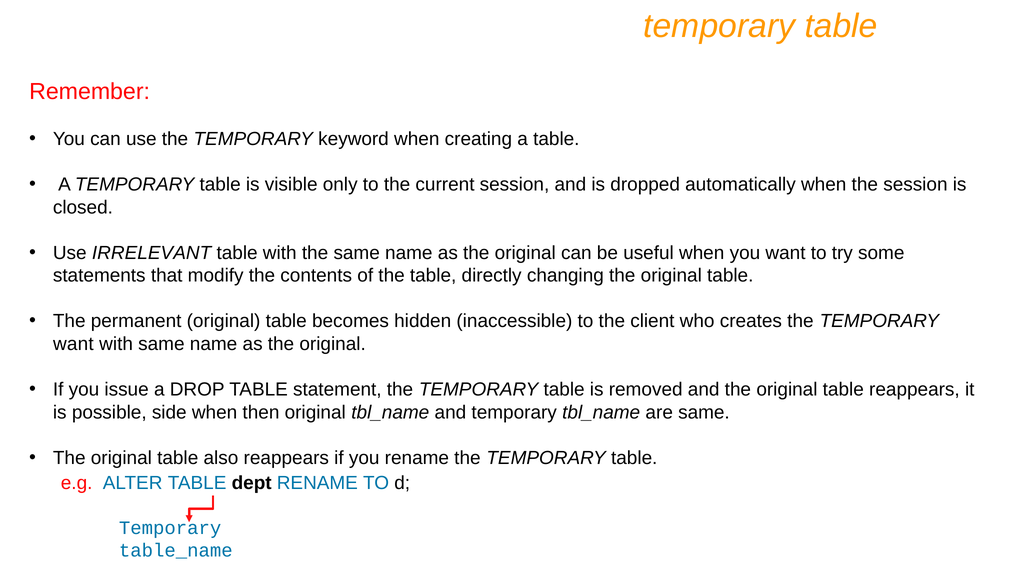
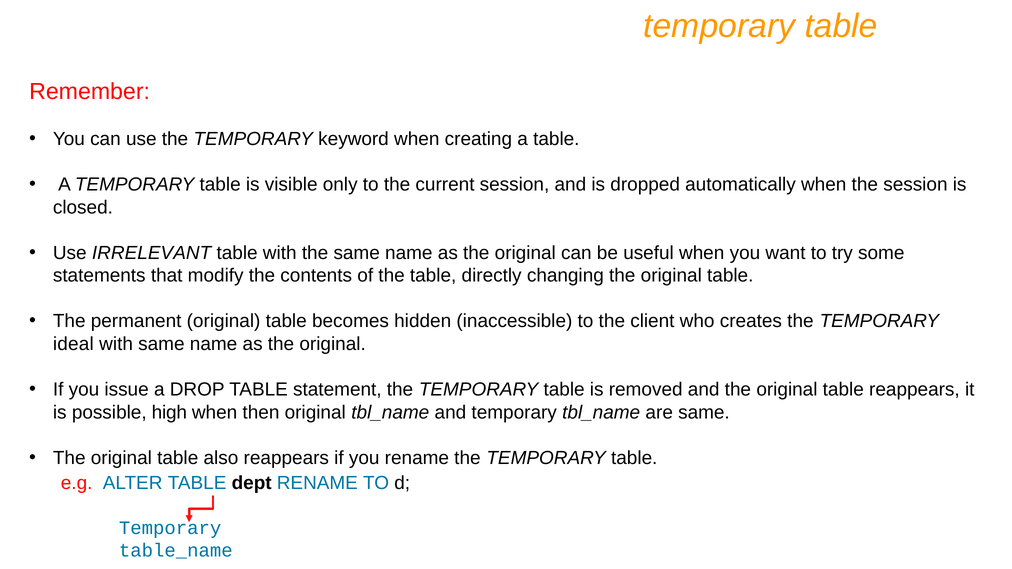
want at (73, 344): want -> ideal
side: side -> high
